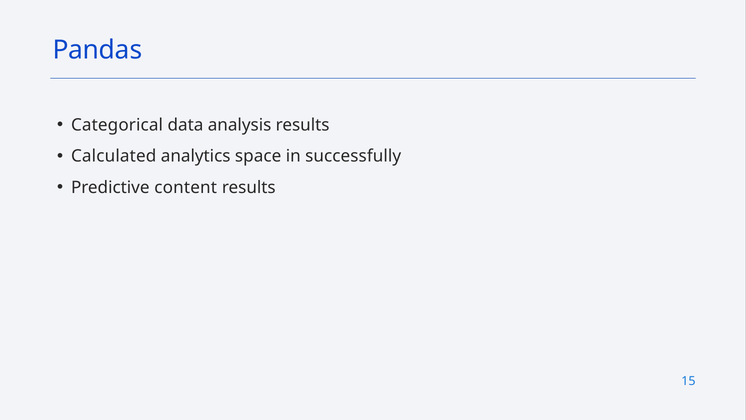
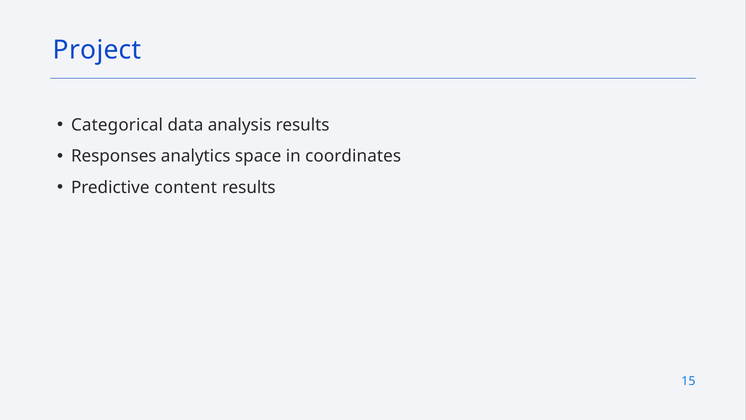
Pandas: Pandas -> Project
Calculated: Calculated -> Responses
successfully: successfully -> coordinates
